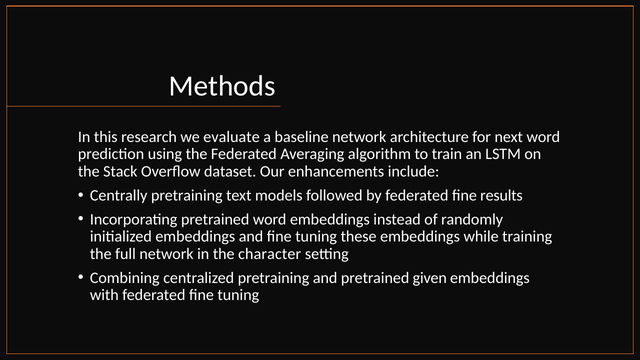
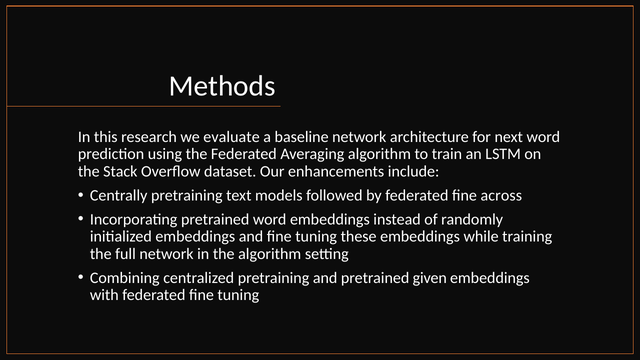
results: results -> across
the character: character -> algorithm
